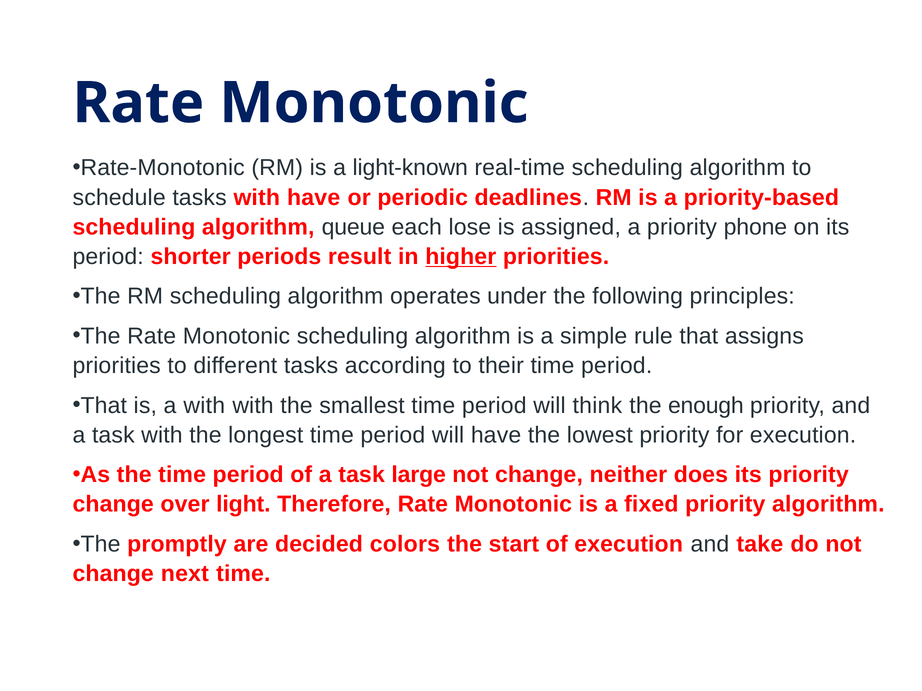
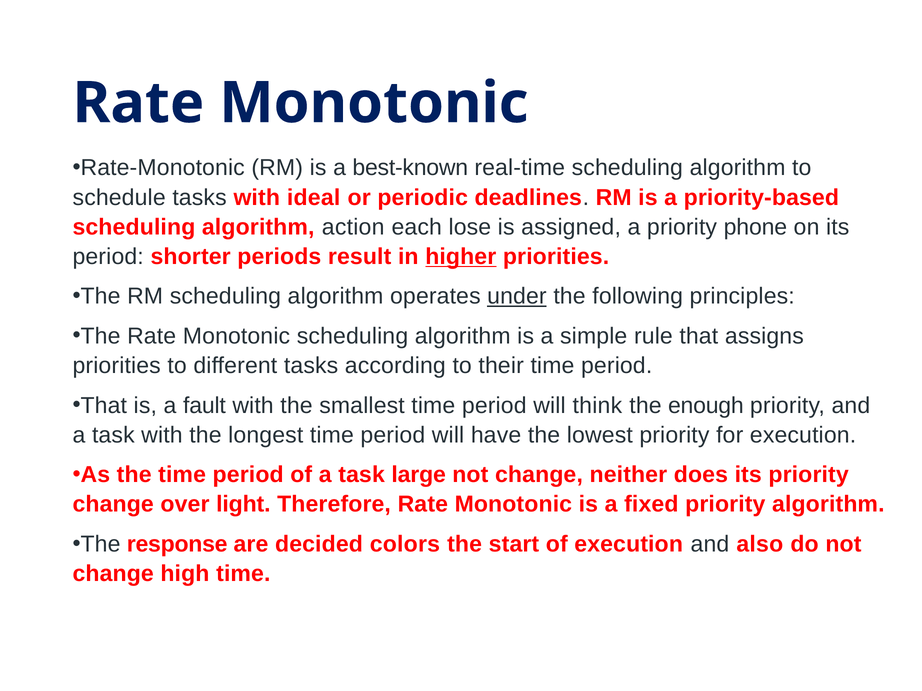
light-known: light-known -> best-known
with have: have -> ideal
queue: queue -> action
under underline: none -> present
a with: with -> fault
promptly: promptly -> response
take: take -> also
next: next -> high
